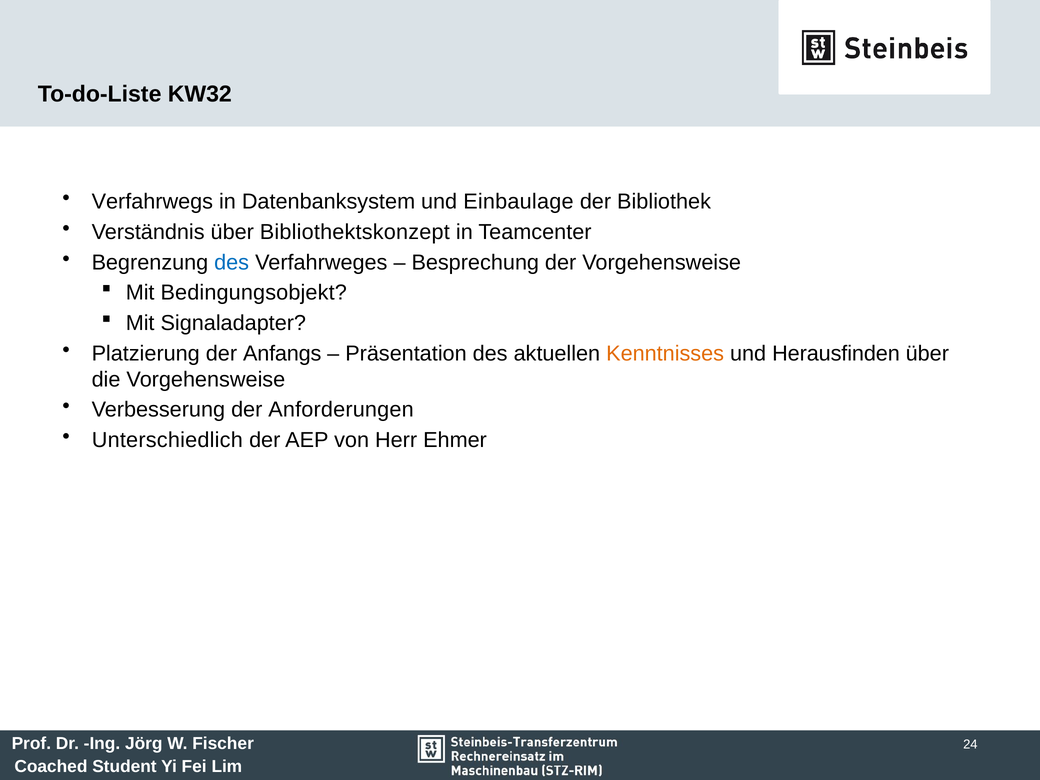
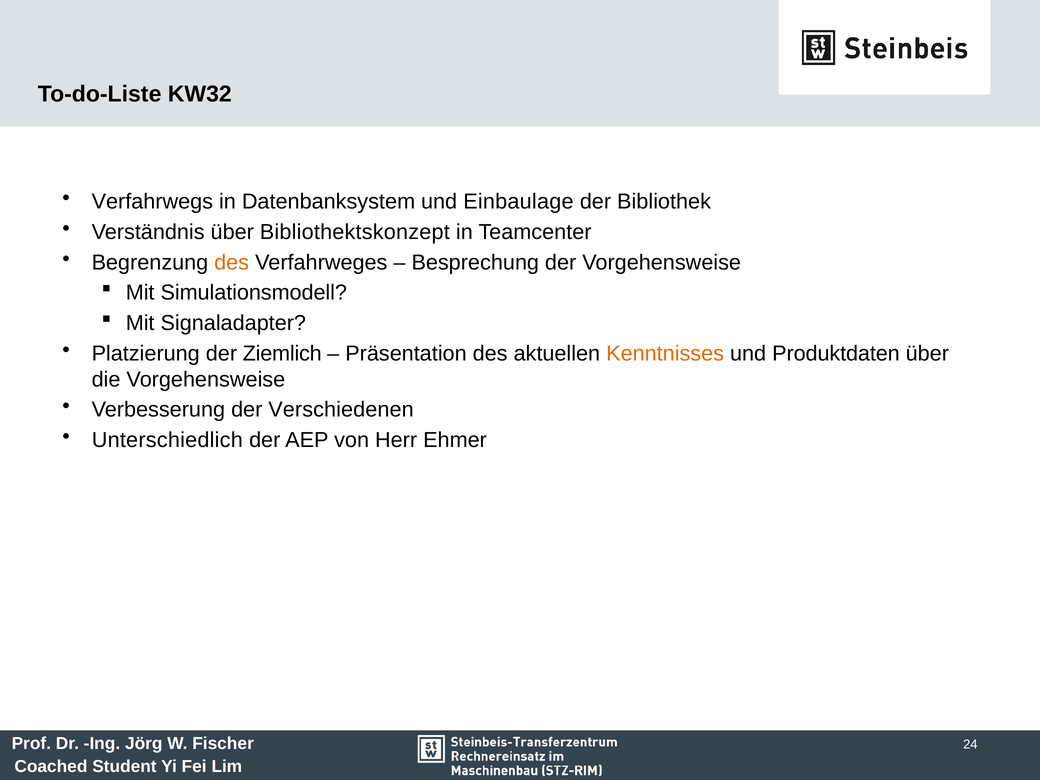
des at (232, 262) colour: blue -> orange
Bedingungsobjekt: Bedingungsobjekt -> Simulationsmodell
Anfangs: Anfangs -> Ziemlich
Herausfinden: Herausfinden -> Produktdaten
Anforderungen: Anforderungen -> Verschiedenen
